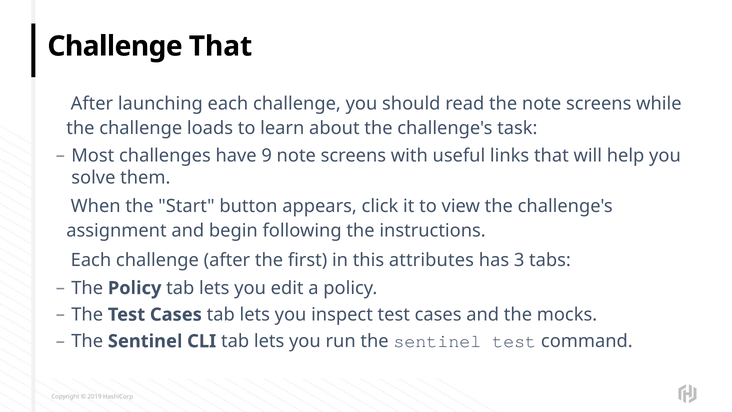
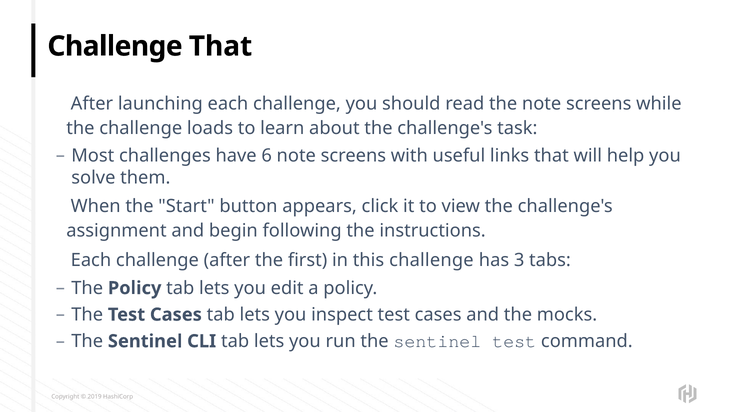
9: 9 -> 6
this attributes: attributes -> challenge
